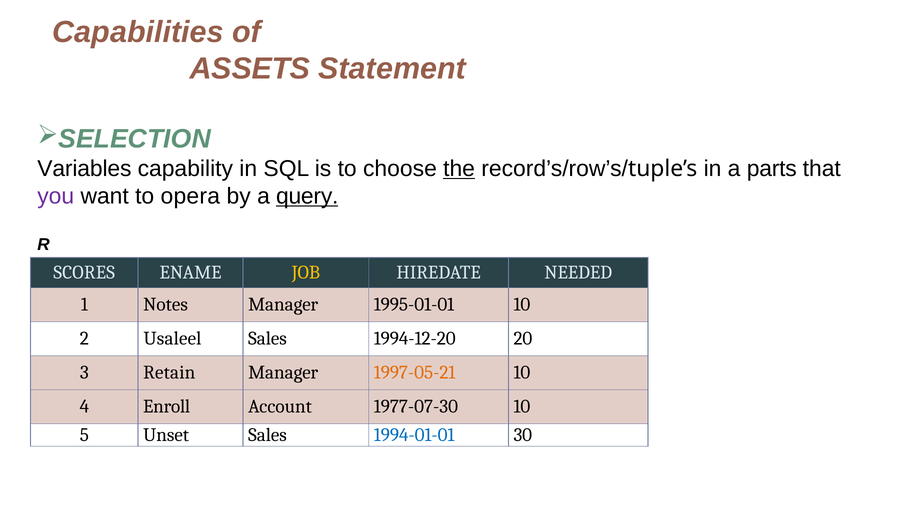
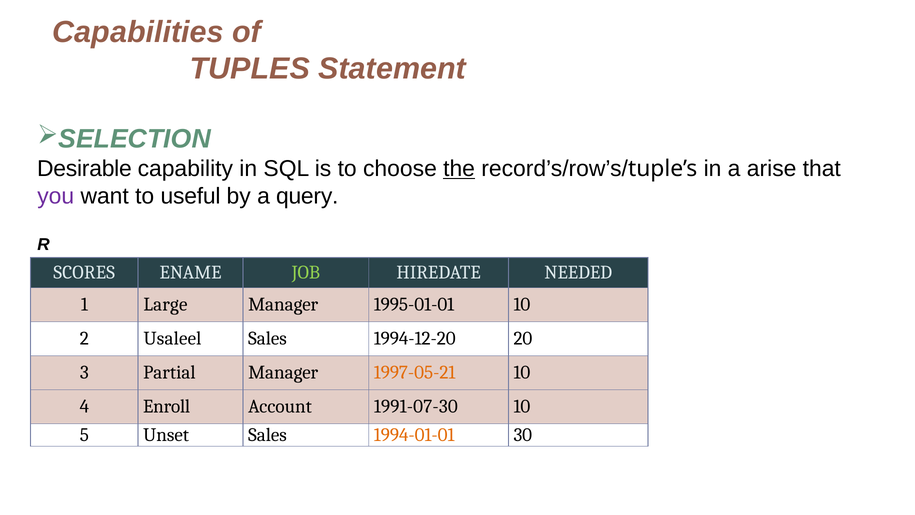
ASSETS: ASSETS -> TUPLES
Variables: Variables -> Desirable
parts: parts -> arise
opera: opera -> useful
query underline: present -> none
JOB colour: yellow -> light green
Notes: Notes -> Large
Retain: Retain -> Partial
1977-07-30: 1977-07-30 -> 1991-07-30
1994-01-01 colour: blue -> orange
